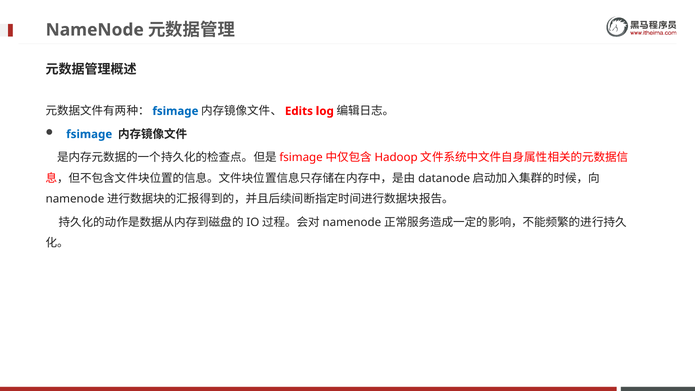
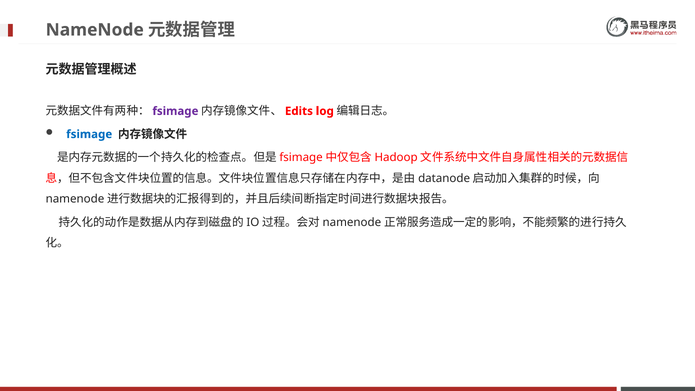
fsimage at (175, 111) colour: blue -> purple
